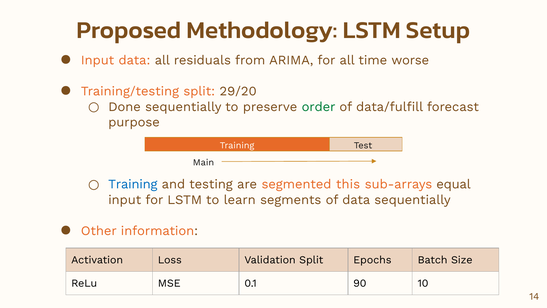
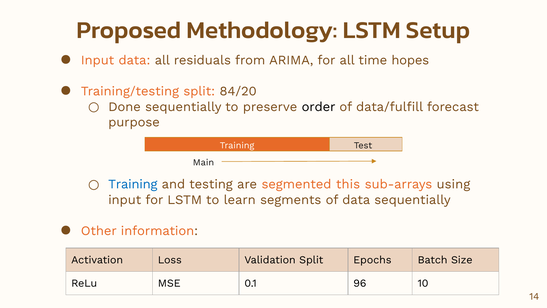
worse: worse -> hopes
29/20: 29/20 -> 84/20
order colour: green -> black
equal: equal -> using
90: 90 -> 96
